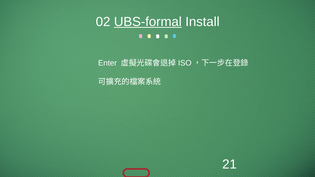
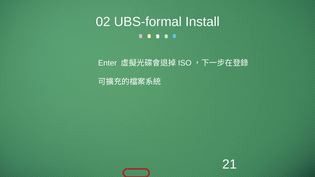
UBS-formal underline: present -> none
